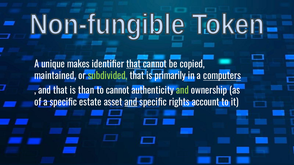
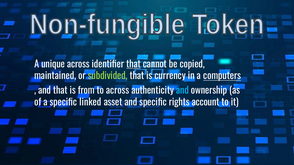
unique makes: makes -> across
primarily: primarily -> currency
than: than -> from
to cannot: cannot -> across
and at (182, 91) colour: light green -> light blue
estate: estate -> linked
and at (131, 102) underline: present -> none
